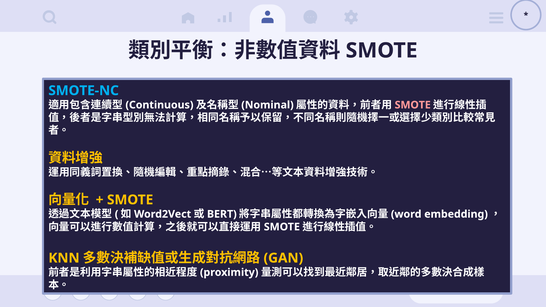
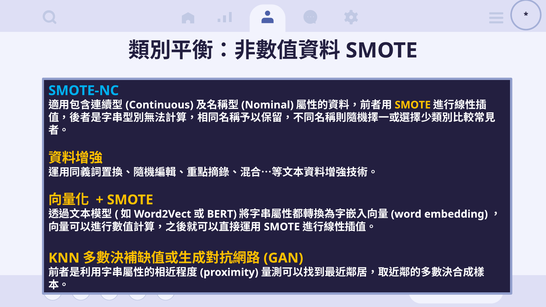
SMOTE at (413, 105) colour: pink -> yellow
